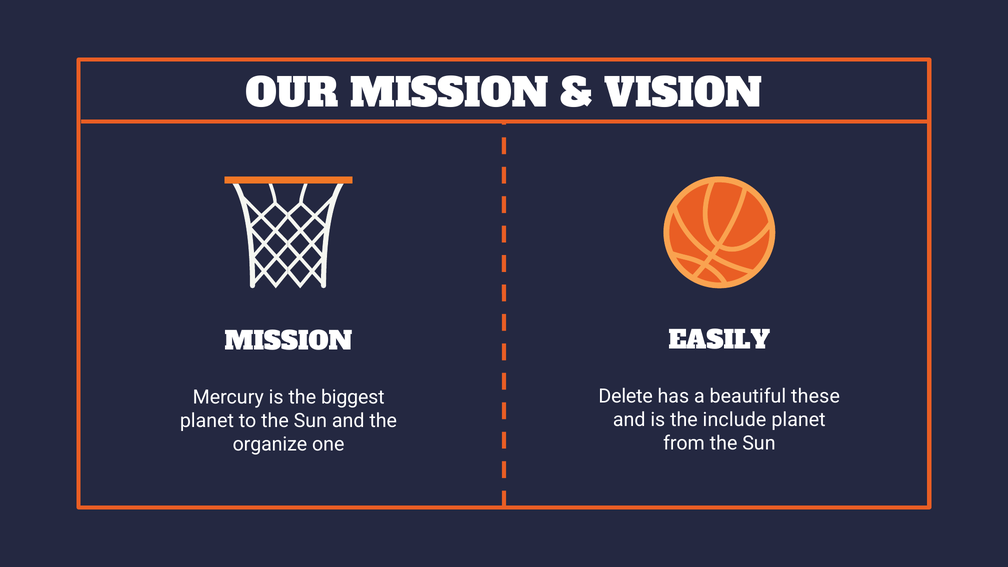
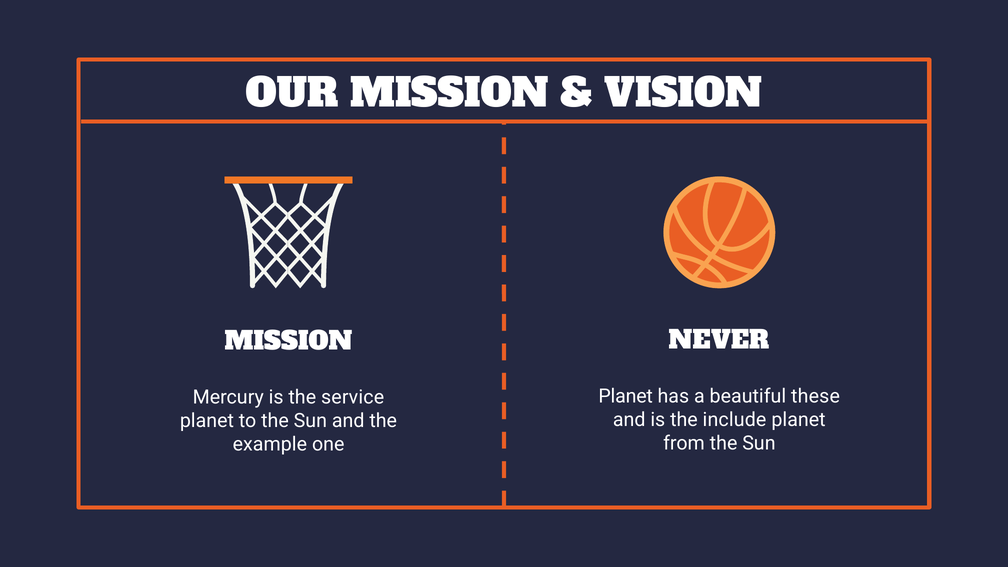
EASILY: EASILY -> NEVER
Delete at (626, 396): Delete -> Planet
biggest: biggest -> service
organize: organize -> example
